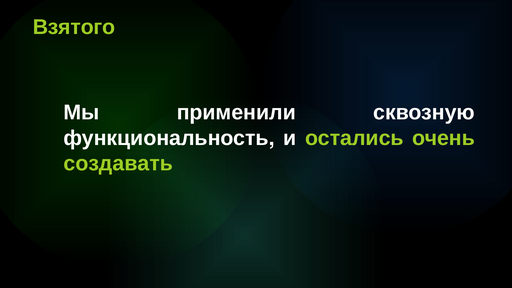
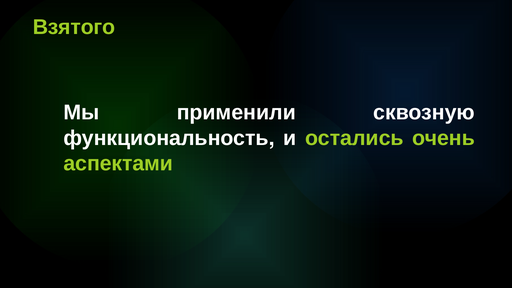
создавать: создавать -> аспектами
